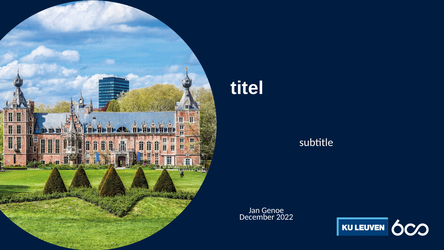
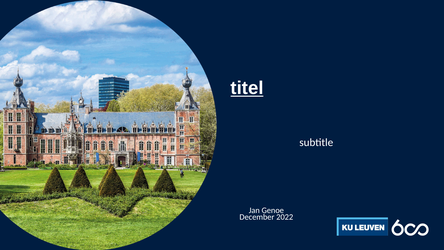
titel underline: none -> present
